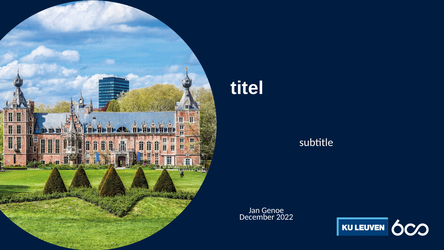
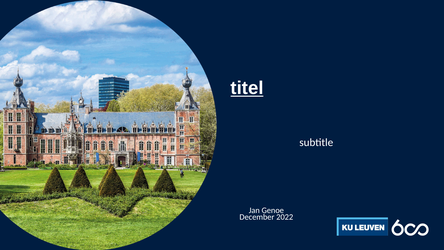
titel underline: none -> present
